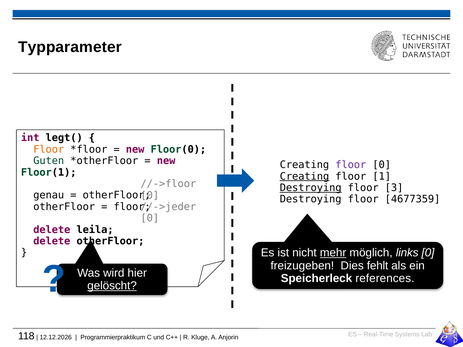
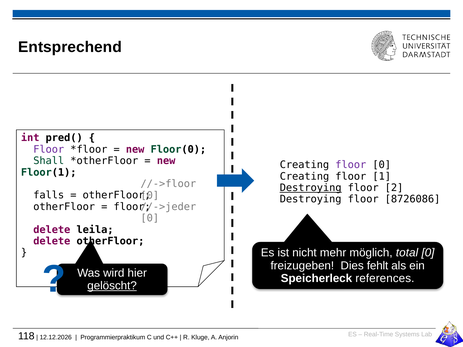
Typparameter: Typparameter -> Entsprechend
legt(: legt( -> pred(
Floor at (49, 149) colour: orange -> purple
Guten: Guten -> Shall
Creating at (304, 176) underline: present -> none
3: 3 -> 2
genau: genau -> falls
4677359: 4677359 -> 8726086
mehr underline: present -> none
links: links -> total
